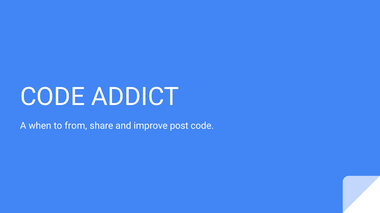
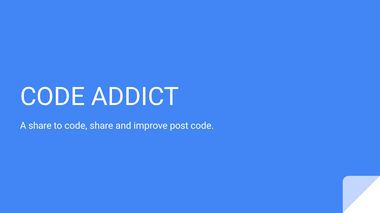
A when: when -> share
to from: from -> code
